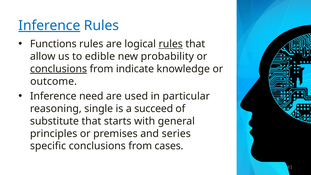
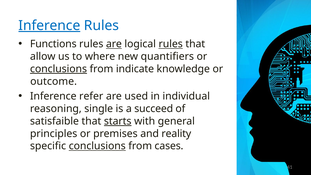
are at (114, 44) underline: none -> present
edible: edible -> where
probability: probability -> quantifiers
need: need -> refer
particular: particular -> individual
substitute: substitute -> satisfaible
starts underline: none -> present
series: series -> reality
conclusions at (97, 146) underline: none -> present
